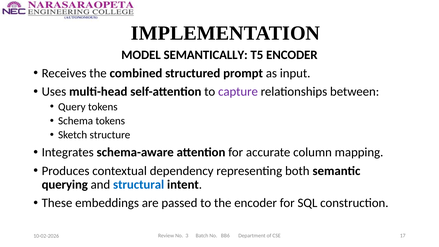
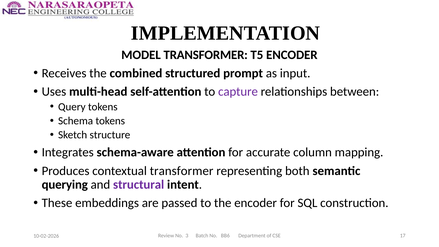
MODEL SEMANTICALLY: SEMANTICALLY -> TRANSFORMER
contextual dependency: dependency -> transformer
structural colour: blue -> purple
